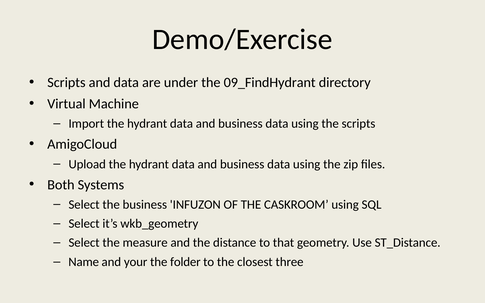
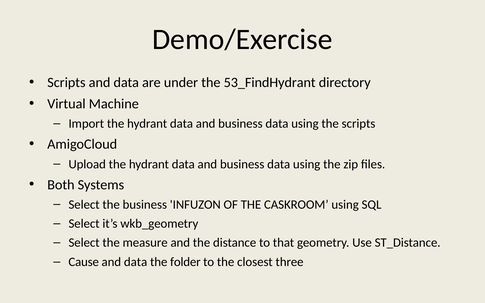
09_FindHydrant: 09_FindHydrant -> 53_FindHydrant
Name: Name -> Cause
your at (136, 262): your -> data
